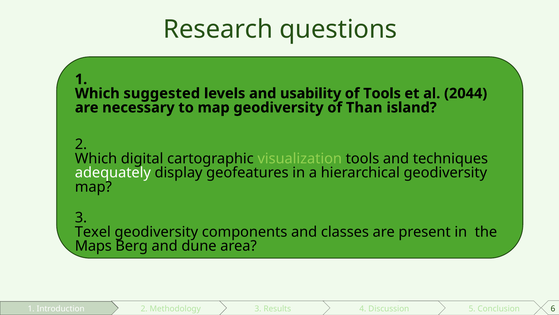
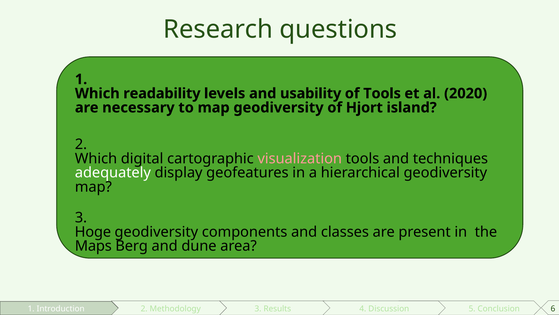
suggested: suggested -> readability
2044: 2044 -> 2020
Than: Than -> Hjort
visualization colour: light green -> pink
Texel: Texel -> Hoge
